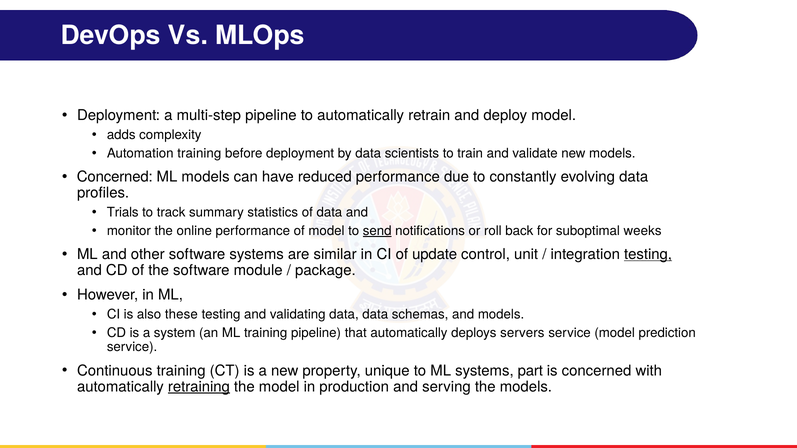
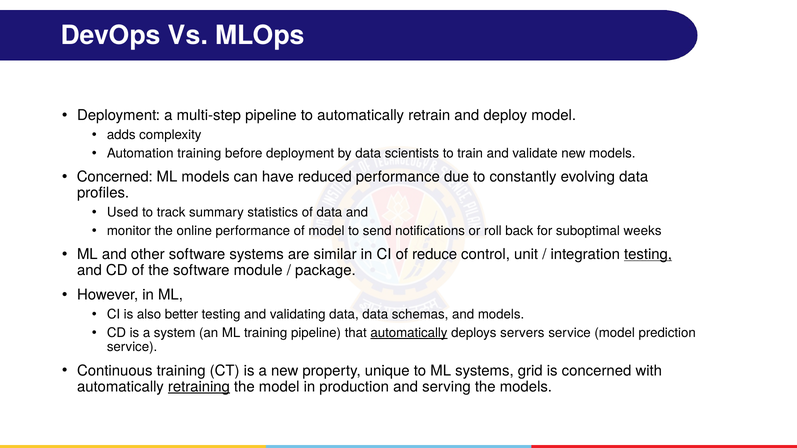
Trials: Trials -> Used
send underline: present -> none
update: update -> reduce
these: these -> better
automatically at (409, 333) underline: none -> present
part: part -> grid
